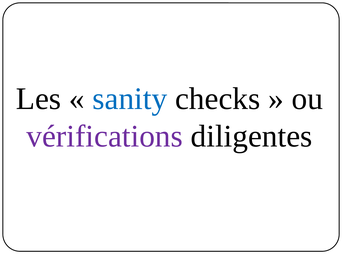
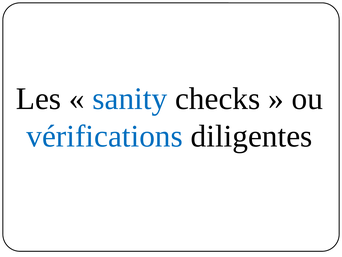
vérifications colour: purple -> blue
